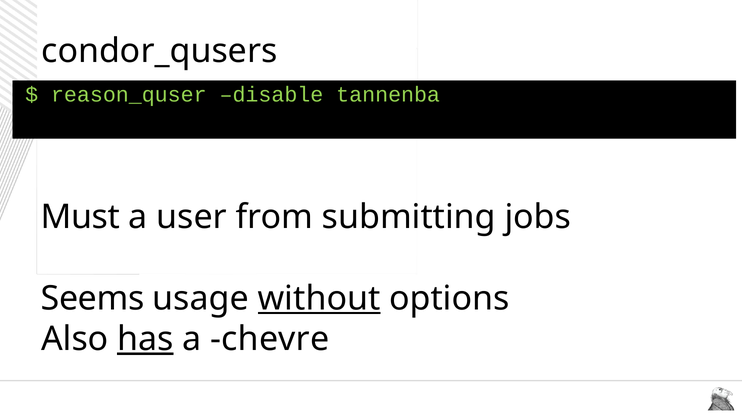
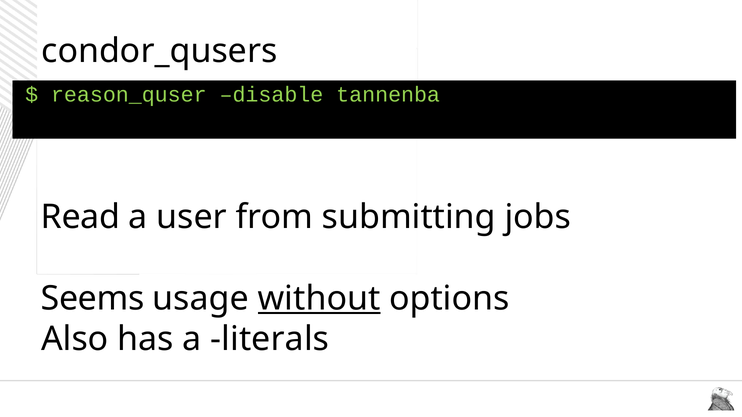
Must: Must -> Read
has underline: present -> none
chevre: chevre -> literals
